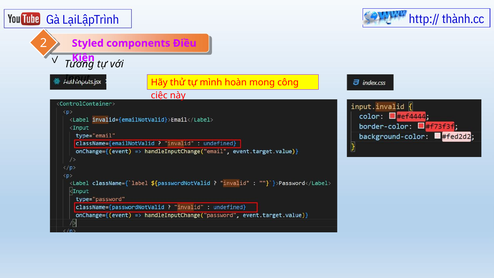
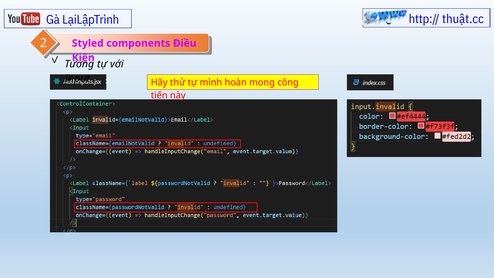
thành.cc: thành.cc -> thuật.cc
ciệc: ciệc -> tiến
